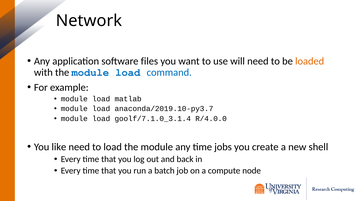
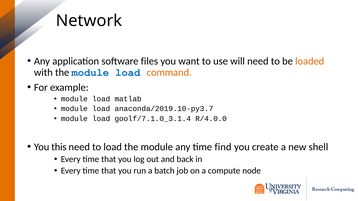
command colour: blue -> orange
like: like -> this
jobs: jobs -> find
